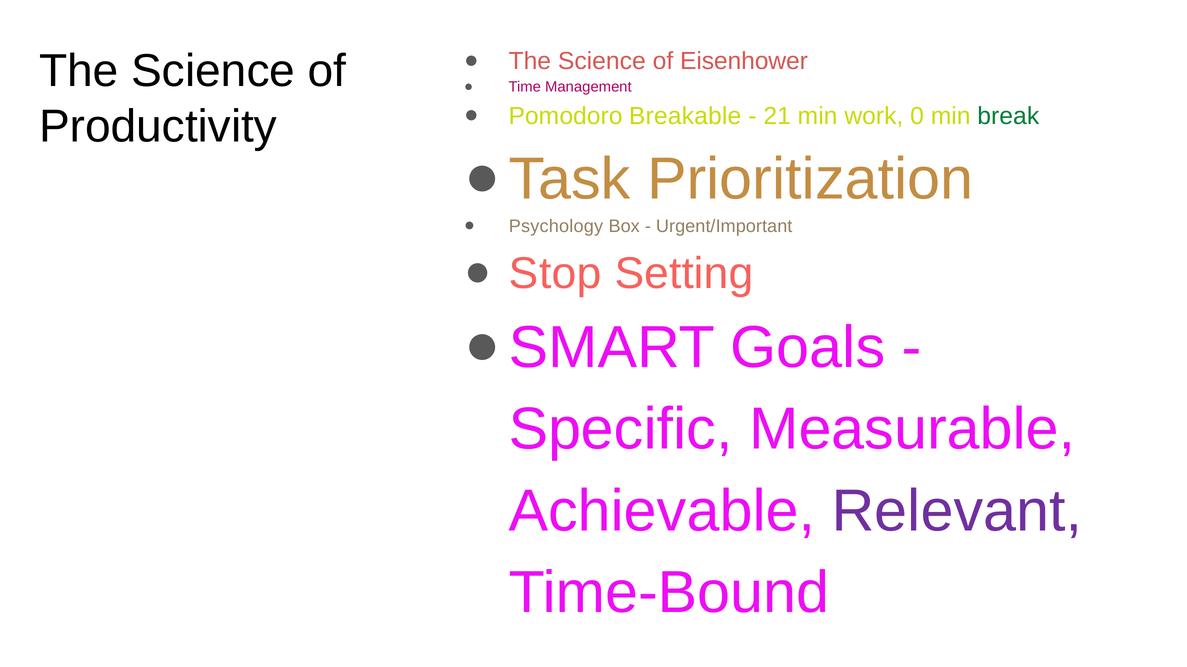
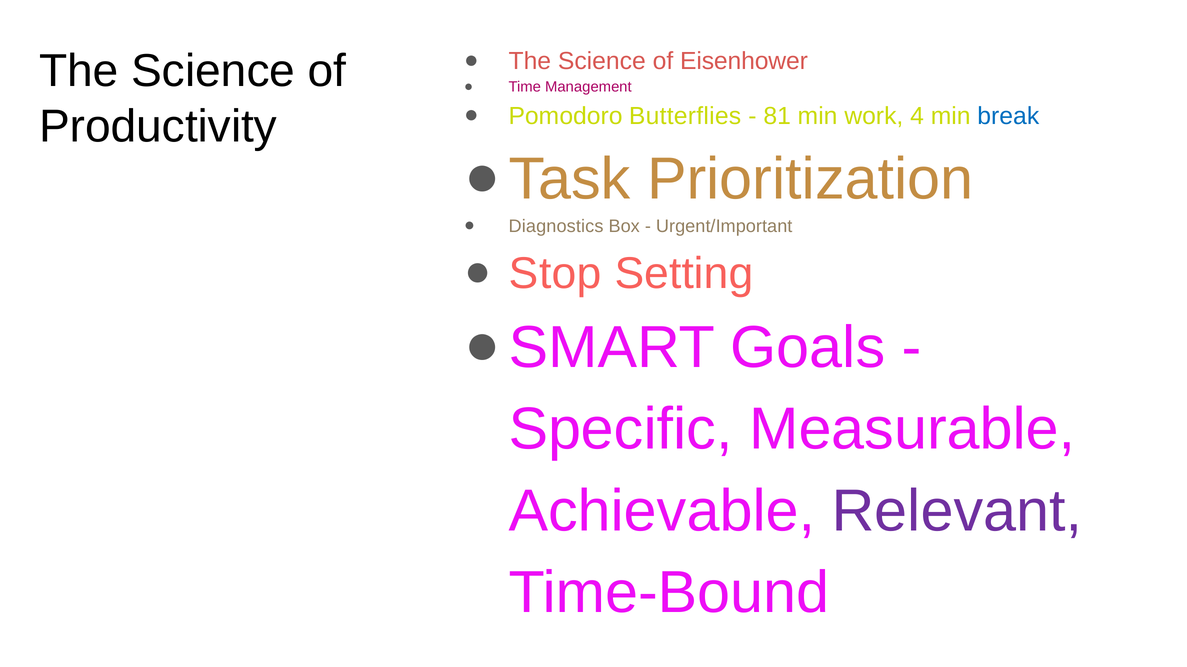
Breakable: Breakable -> Butterflies
21: 21 -> 81
0: 0 -> 4
break colour: green -> blue
Psychology: Psychology -> Diagnostics
